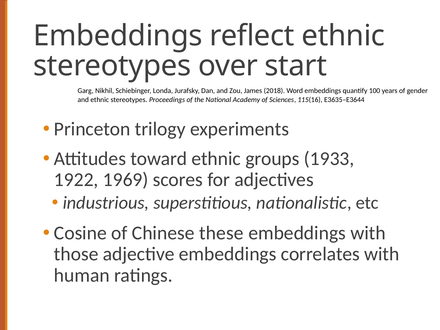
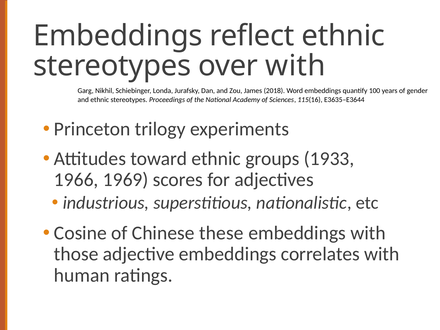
over start: start -> with
1922: 1922 -> 1966
